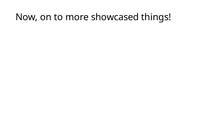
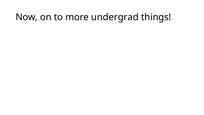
showcased: showcased -> undergrad
